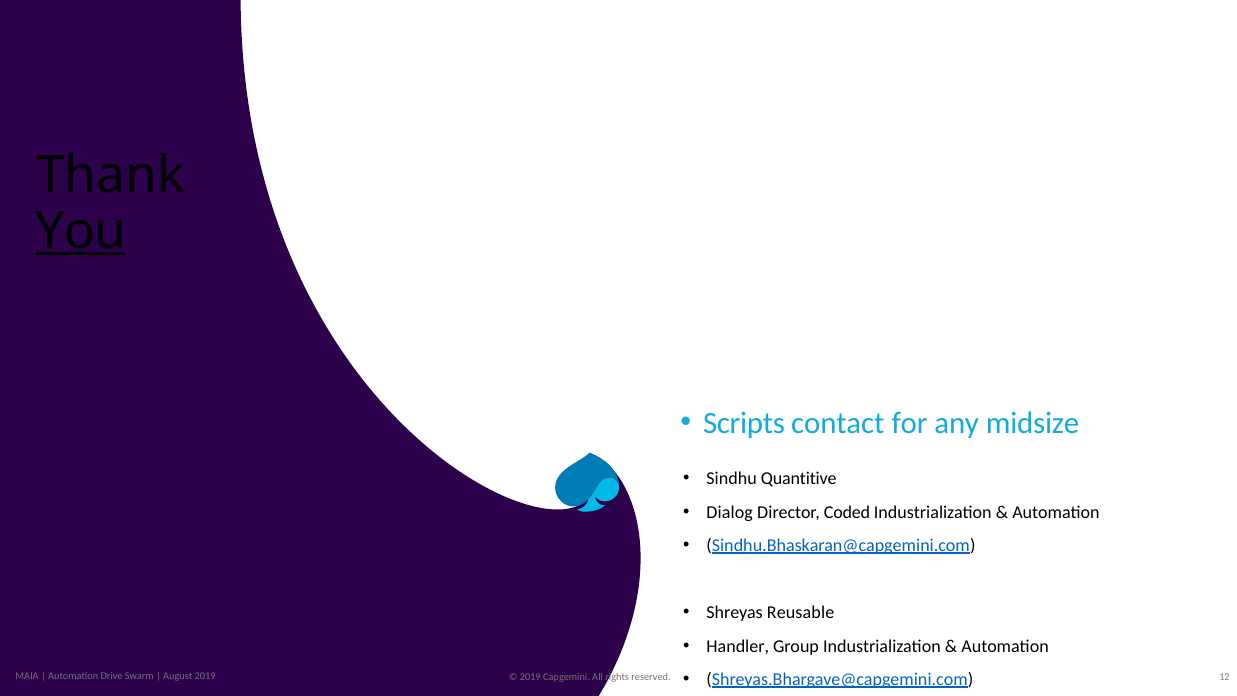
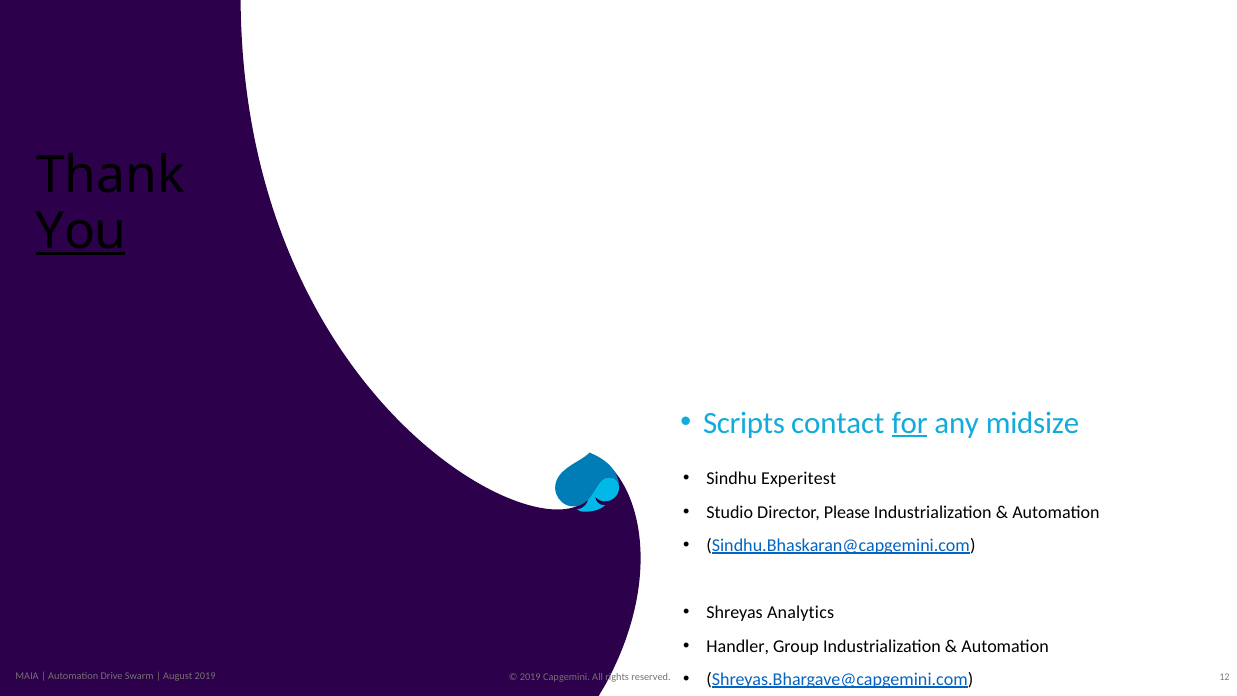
for underline: none -> present
Quantitive: Quantitive -> Experitest
Dialog: Dialog -> Studio
Coded: Coded -> Please
Reusable: Reusable -> Analytics
